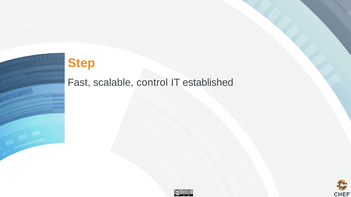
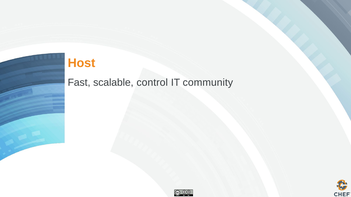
Step: Step -> Host
established: established -> community
